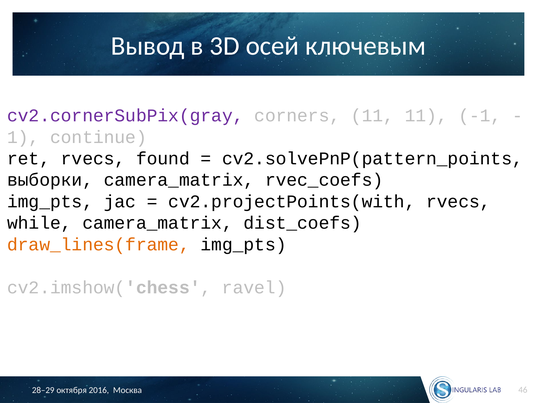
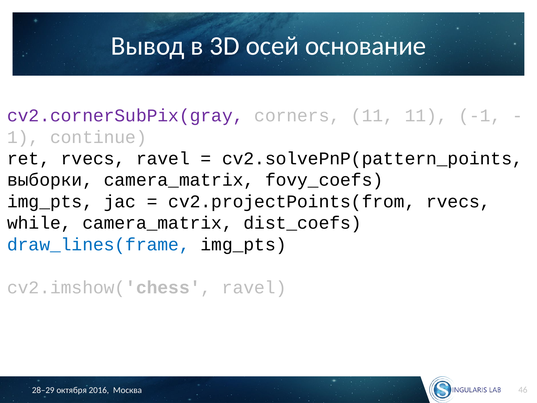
ключевым: ключевым -> основание
rvecs found: found -> ravel
rvec_coefs: rvec_coefs -> fovy_coefs
cv2.projectPoints(with: cv2.projectPoints(with -> cv2.projectPoints(from
draw_lines(frame colour: orange -> blue
